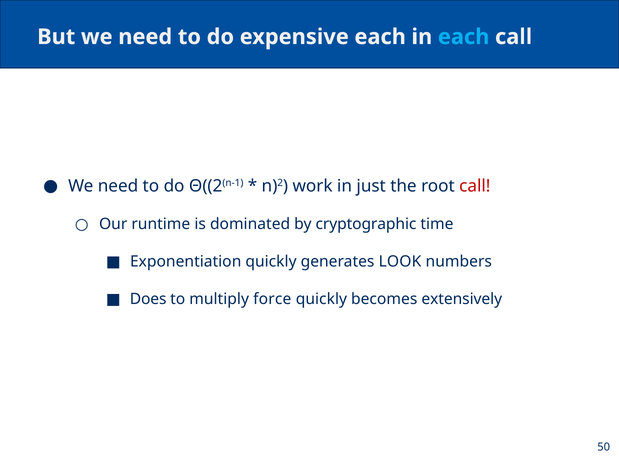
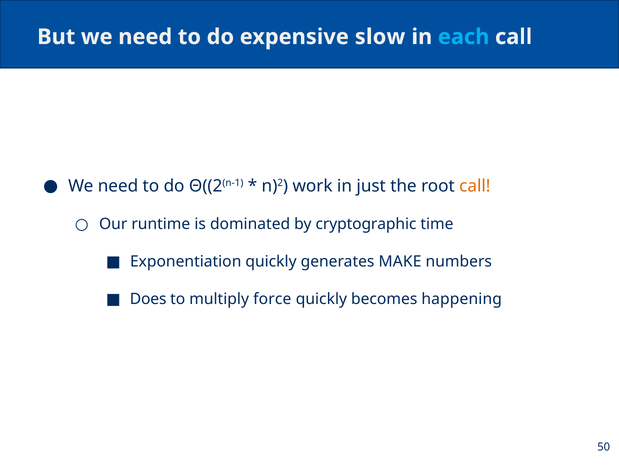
expensive each: each -> slow
call at (475, 186) colour: red -> orange
LOOK: LOOK -> MAKE
extensively: extensively -> happening
